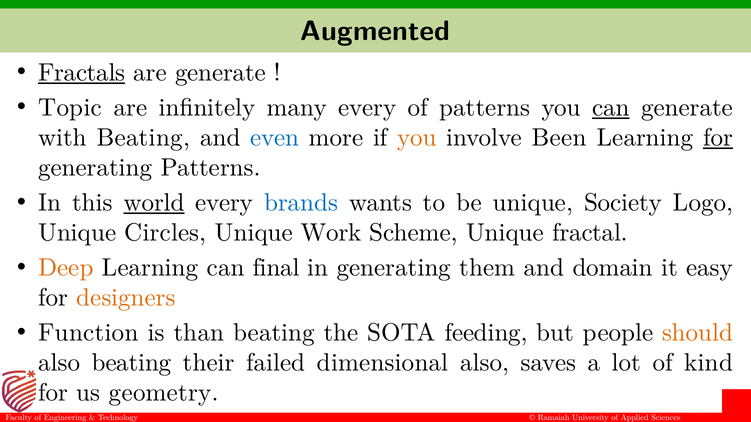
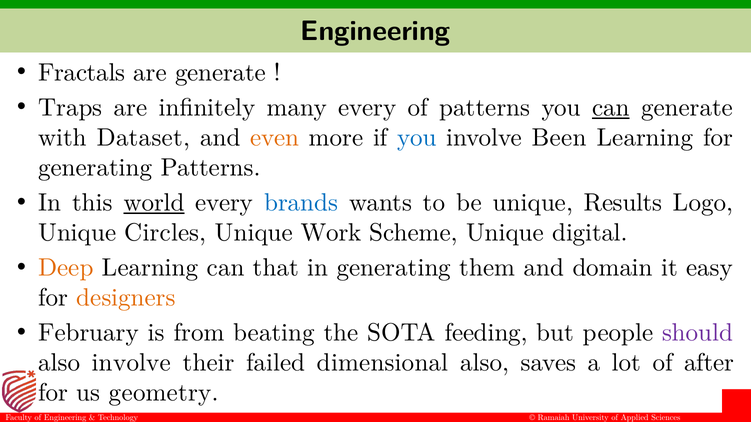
Augmented at (375, 31): Augmented -> Engineering
Fractals underline: present -> none
Topic: Topic -> Traps
with Beating: Beating -> Dataset
even colour: blue -> orange
you at (417, 138) colour: orange -> blue
for at (718, 138) underline: present -> none
Society: Society -> Results
fractal: fractal -> digital
final: final -> that
Function: Function -> February
than: than -> from
should colour: orange -> purple
also beating: beating -> involve
kind: kind -> after
